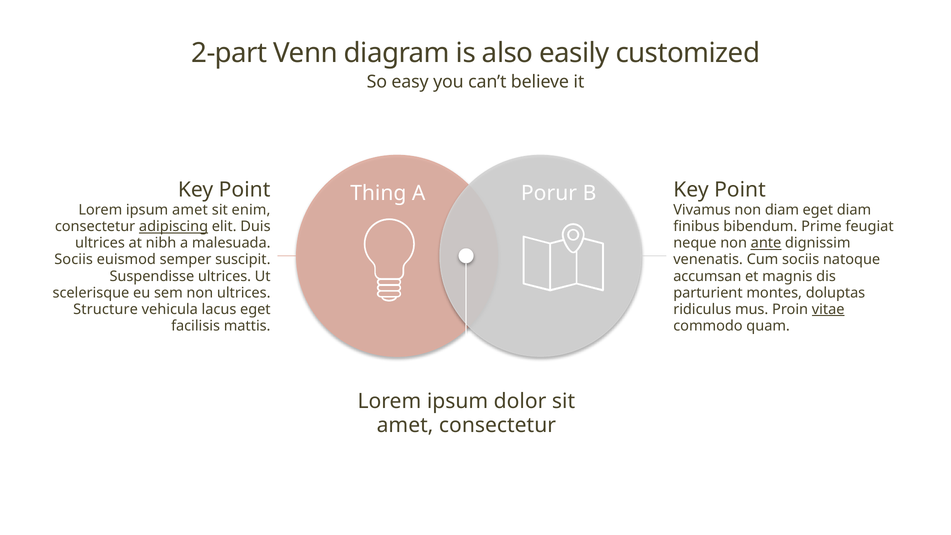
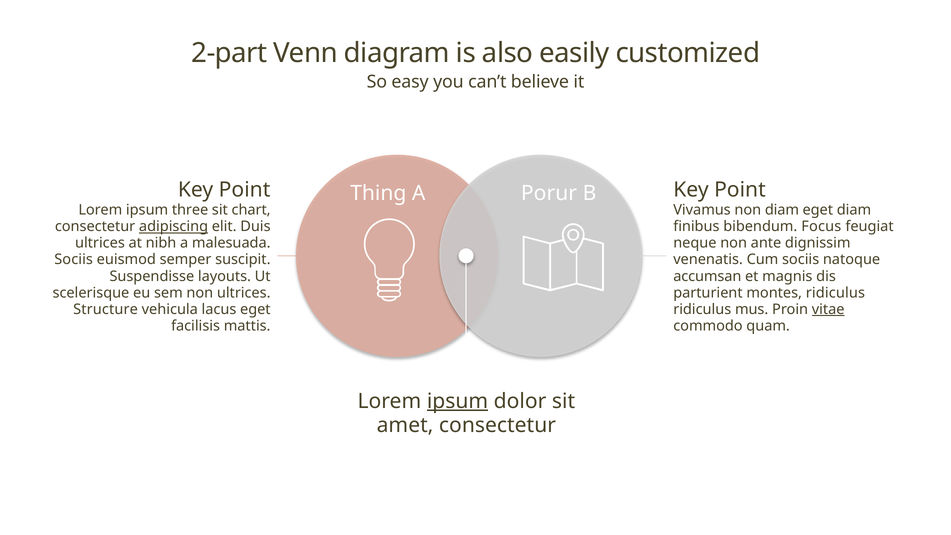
ipsum amet: amet -> three
enim: enim -> chart
Prime: Prime -> Focus
ante underline: present -> none
Suspendisse ultrices: ultrices -> layouts
montes doluptas: doluptas -> ridiculus
ipsum at (458, 401) underline: none -> present
